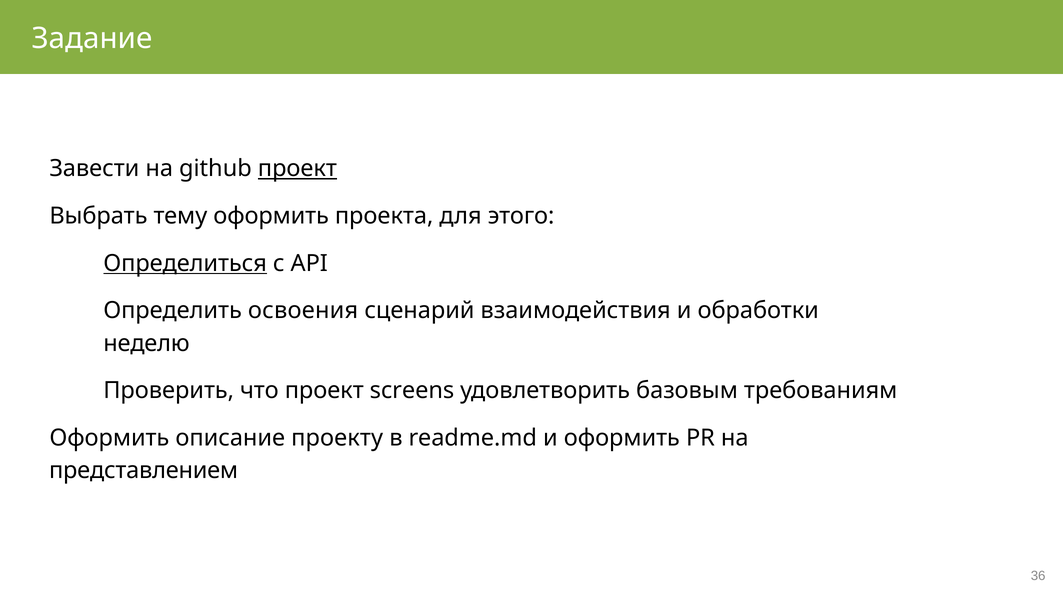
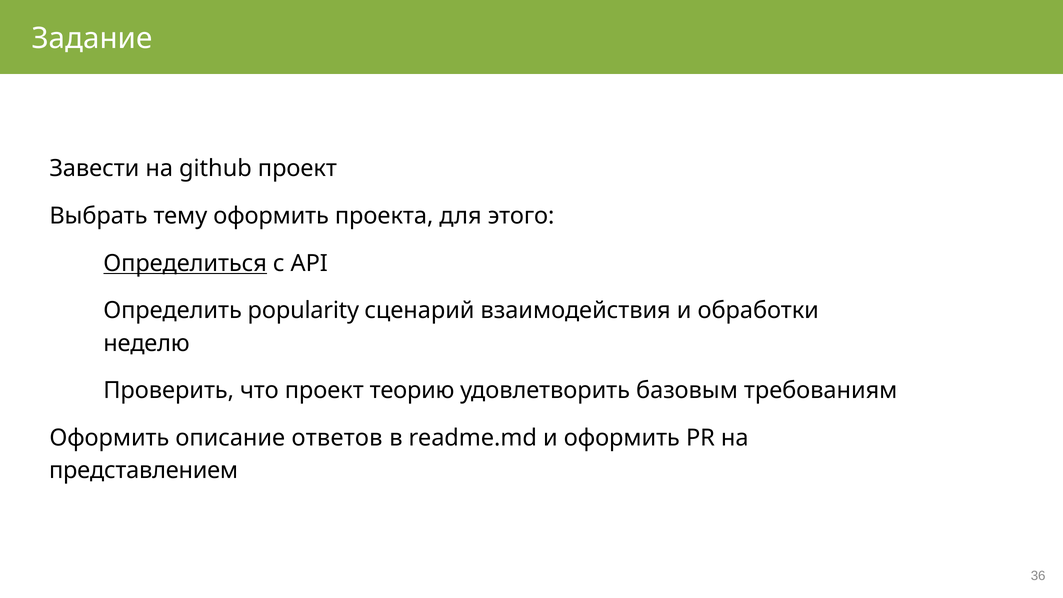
проект at (297, 169) underline: present -> none
освоения: освоения -> popularity
screens: screens -> теорию
проекту: проекту -> ответов
